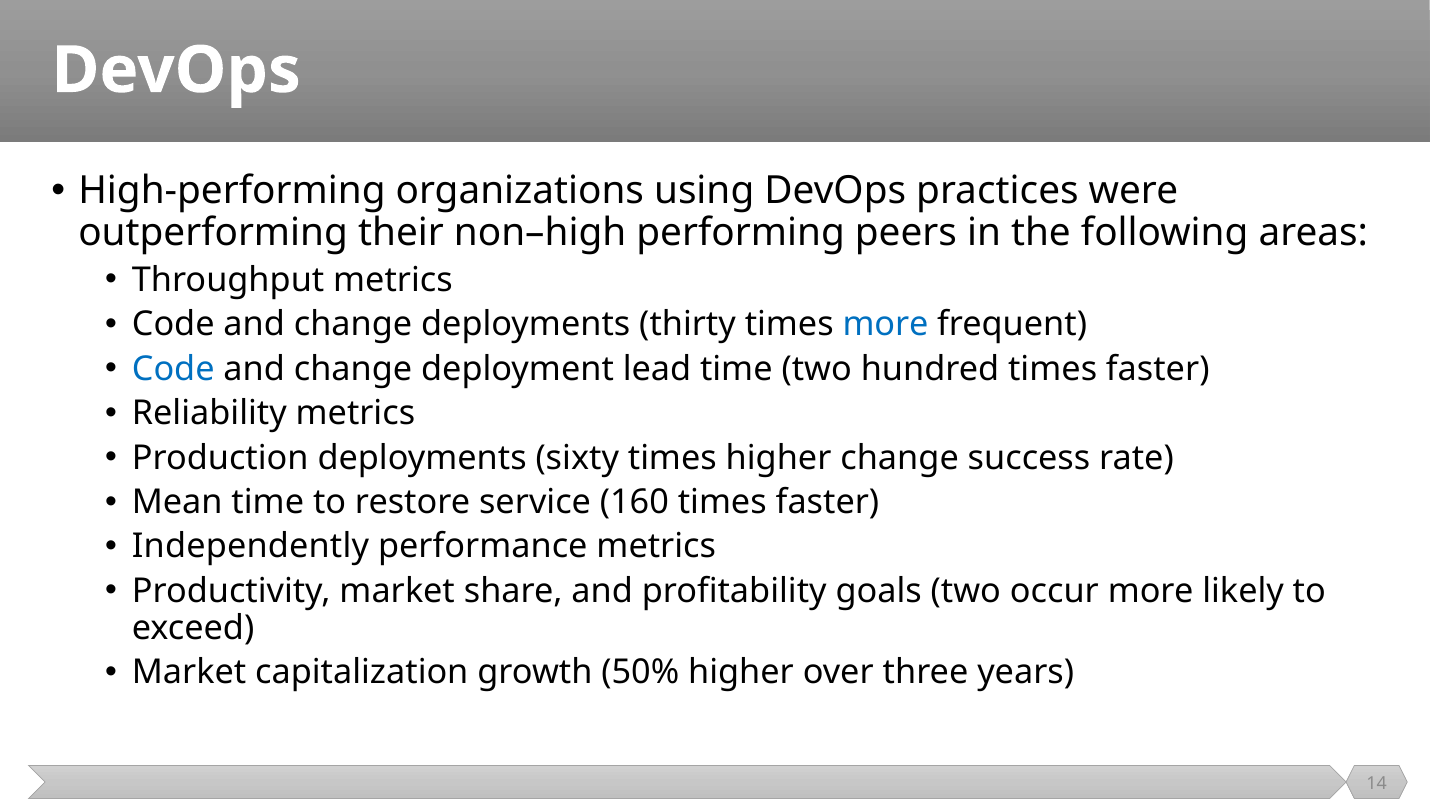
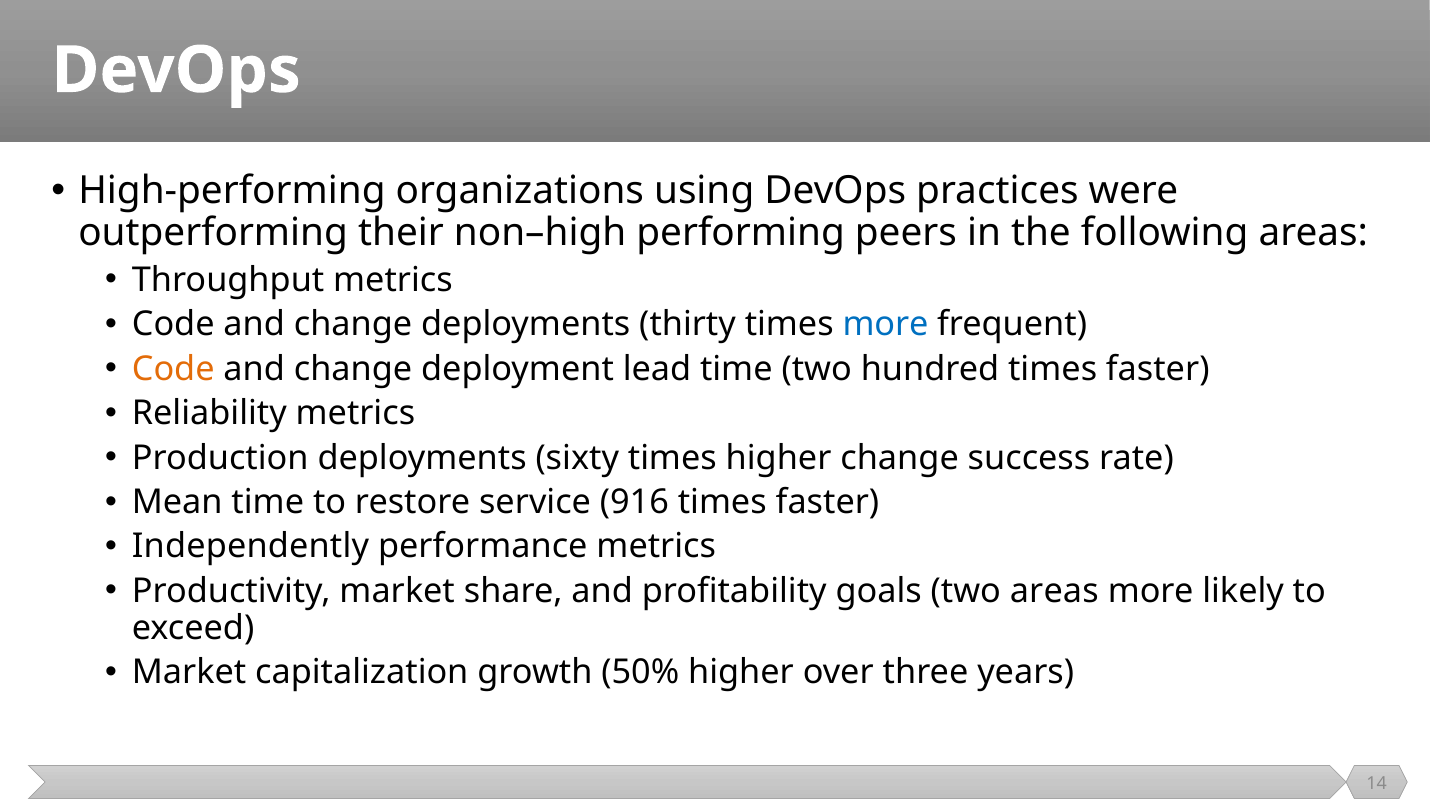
Code at (173, 369) colour: blue -> orange
160: 160 -> 916
two occur: occur -> areas
